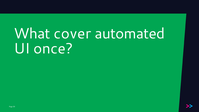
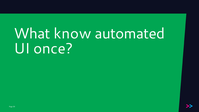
cover: cover -> know
